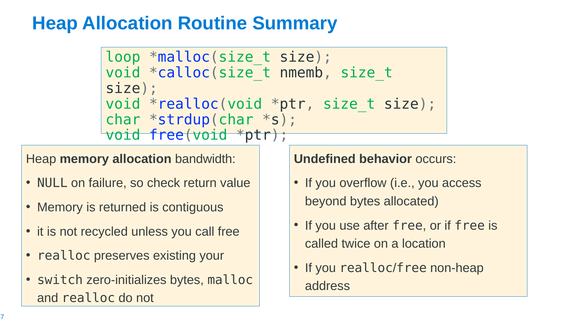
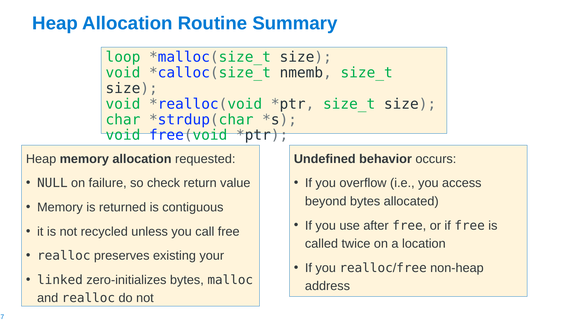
bandwidth: bandwidth -> requested
switch: switch -> linked
